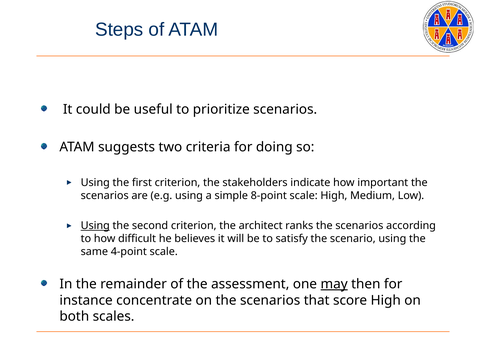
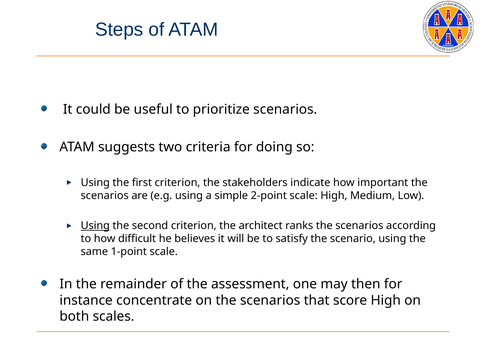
8-point: 8-point -> 2-point
4-point: 4-point -> 1-point
may underline: present -> none
